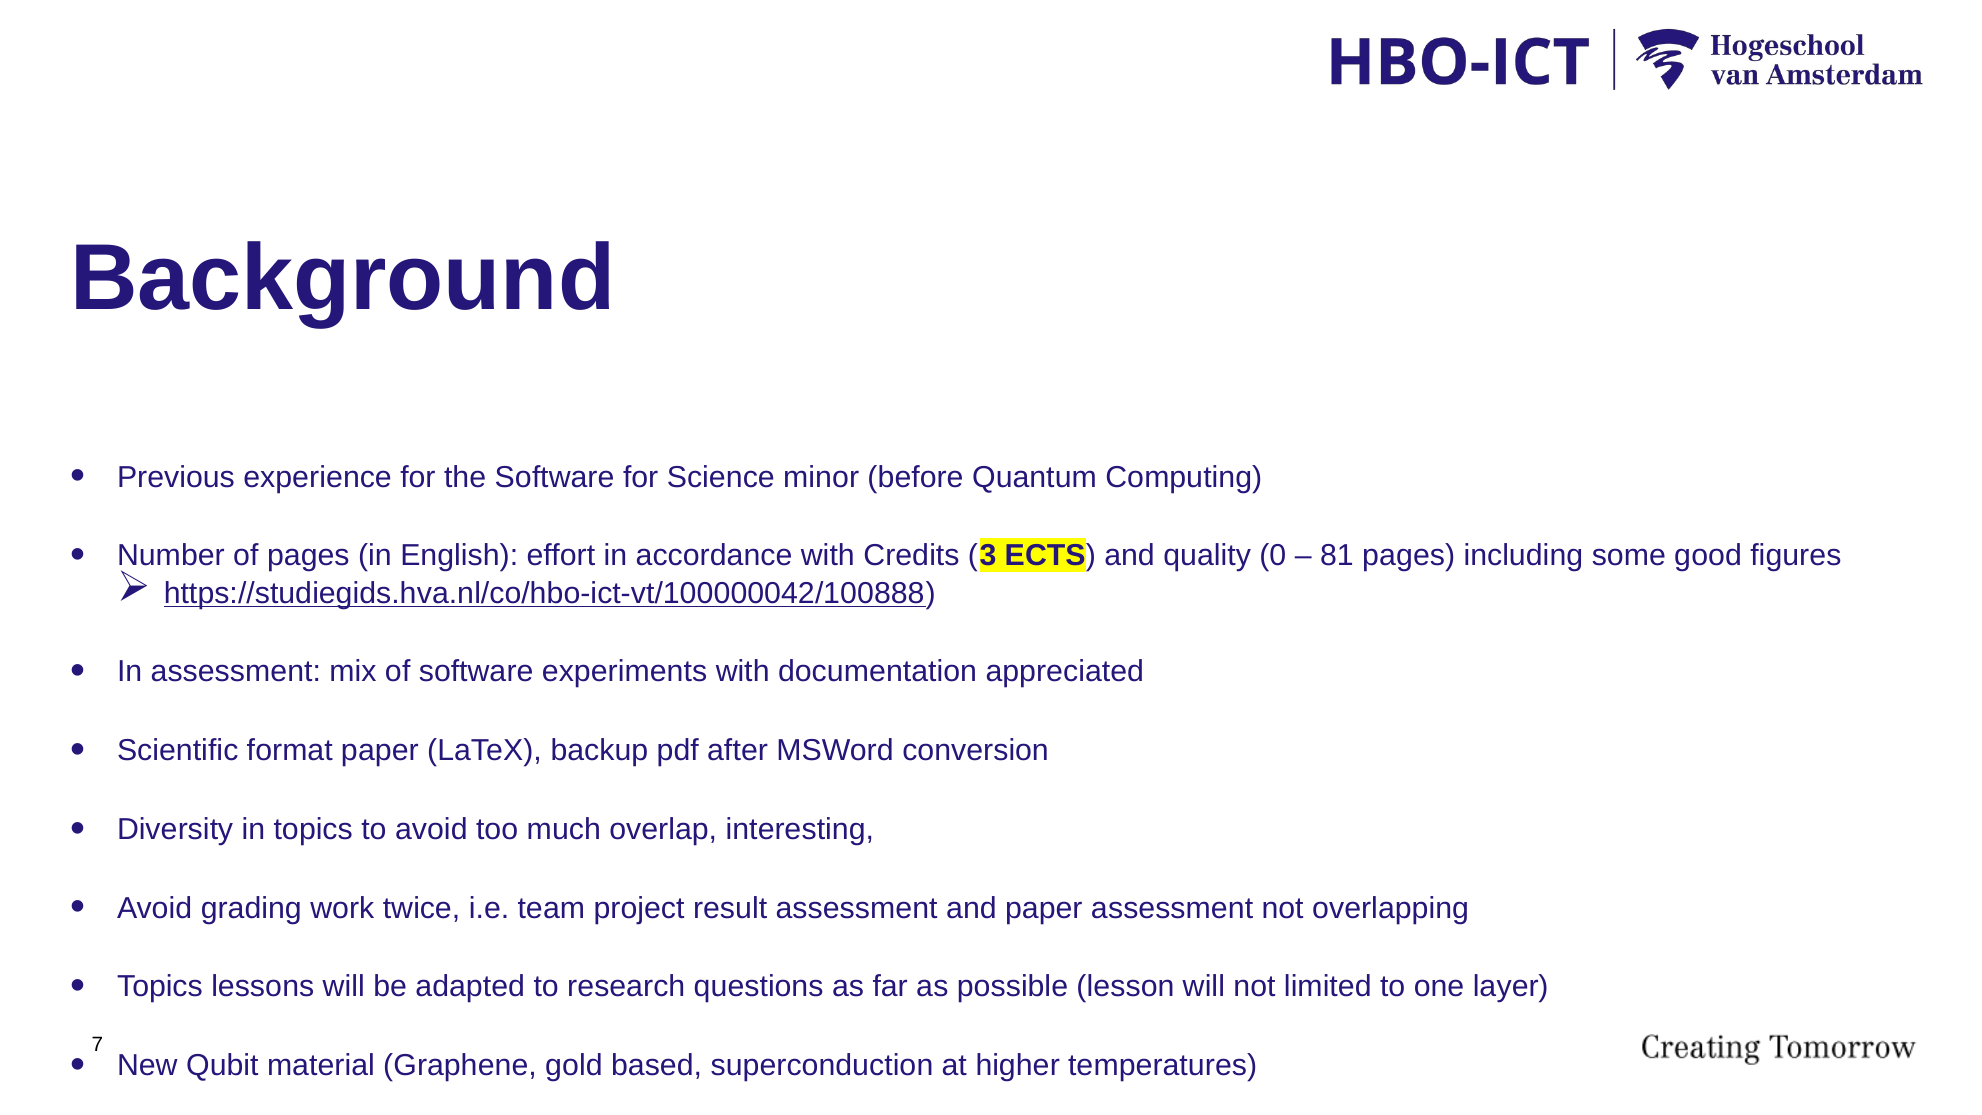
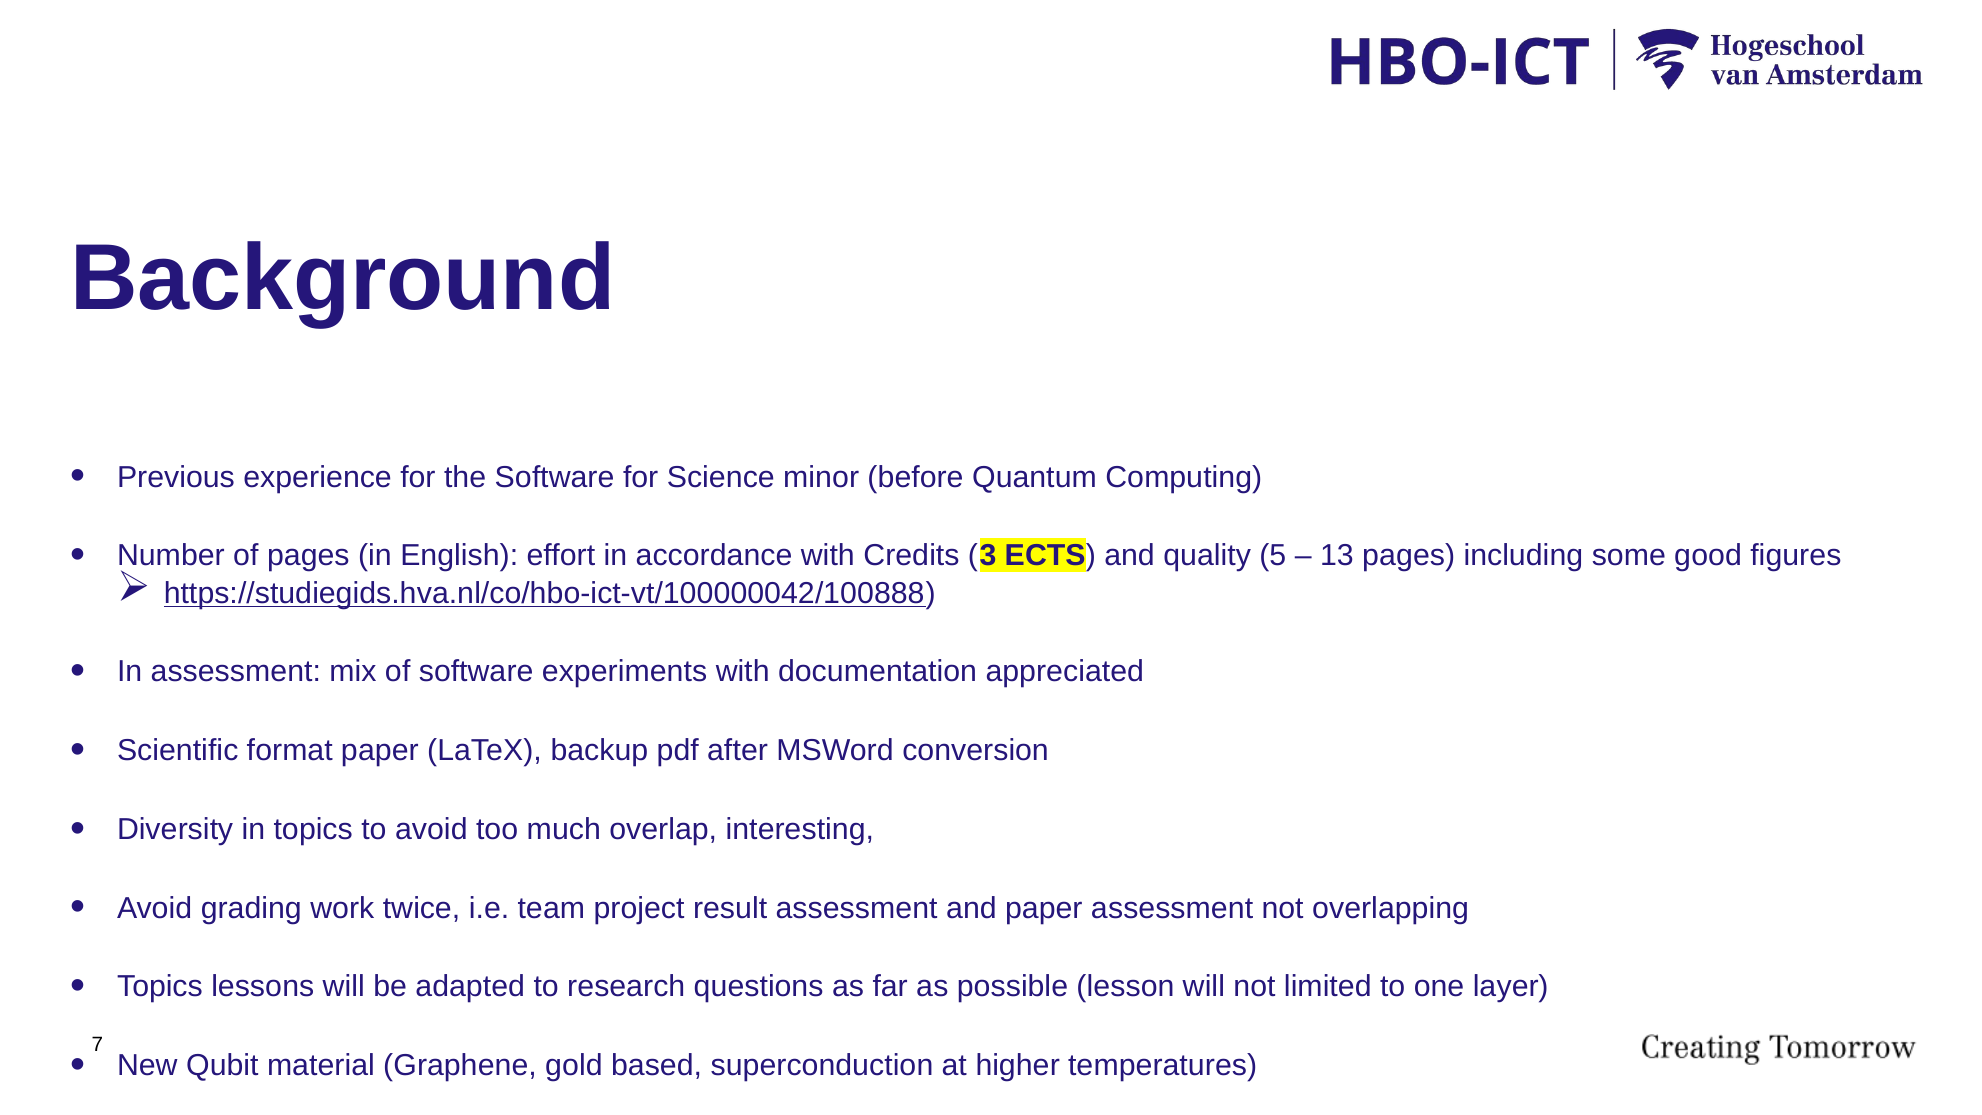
0: 0 -> 5
81: 81 -> 13
